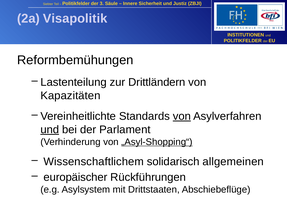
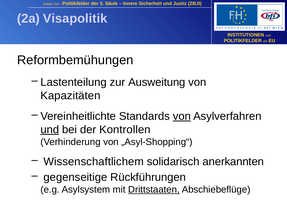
Drittländern: Drittländern -> Ausweitung
Parlament: Parlament -> Kontrollen
„Asyl-Shopping“ underline: present -> none
allgemeinen: allgemeinen -> anerkannten
europäischer: europäischer -> gegenseitige
Drittstaaten underline: none -> present
